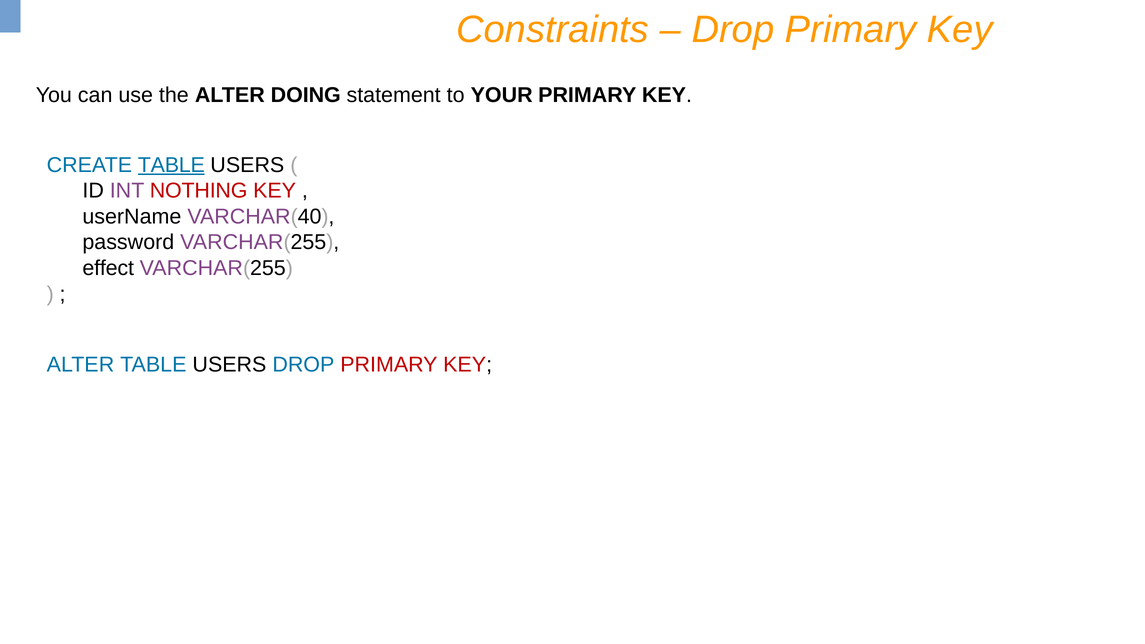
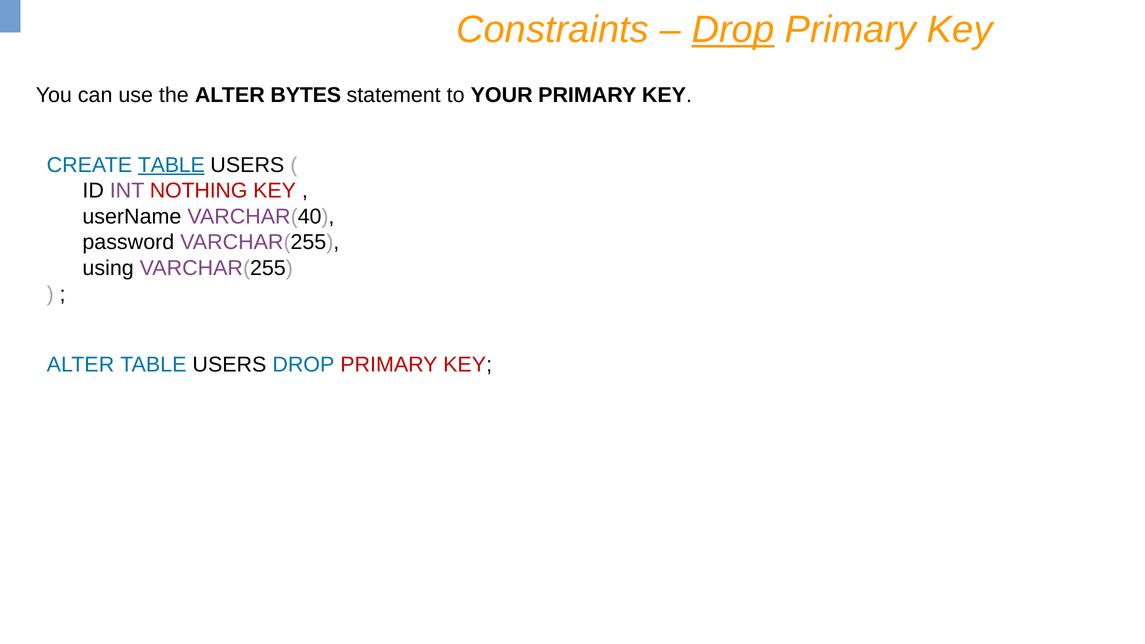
Drop at (733, 30) underline: none -> present
DOING: DOING -> BYTES
effect: effect -> using
